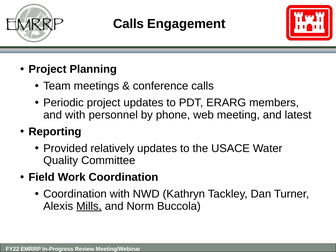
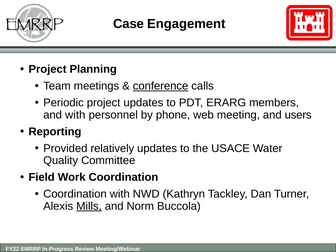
Calls at (128, 24): Calls -> Case
conference underline: none -> present
latest: latest -> users
